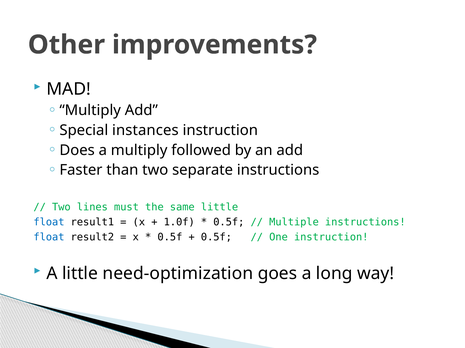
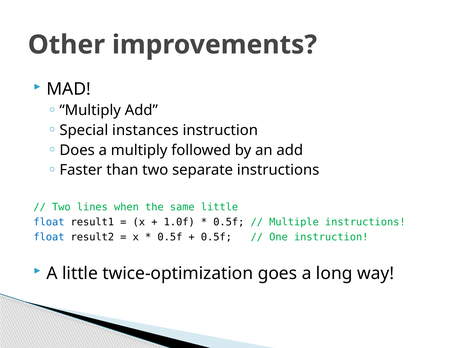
must: must -> when
need-optimization: need-optimization -> twice-optimization
